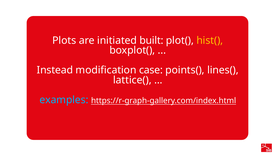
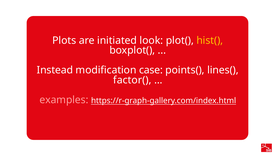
built: built -> look
lattice(: lattice( -> factor(
examples colour: light blue -> pink
